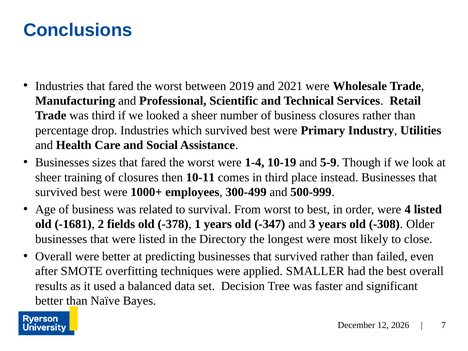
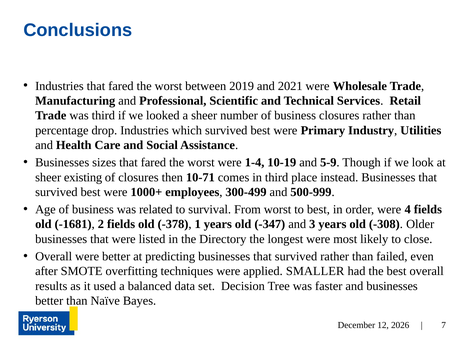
training: training -> existing
10-11: 10-11 -> 10-71
4 listed: listed -> fields
and significant: significant -> businesses
